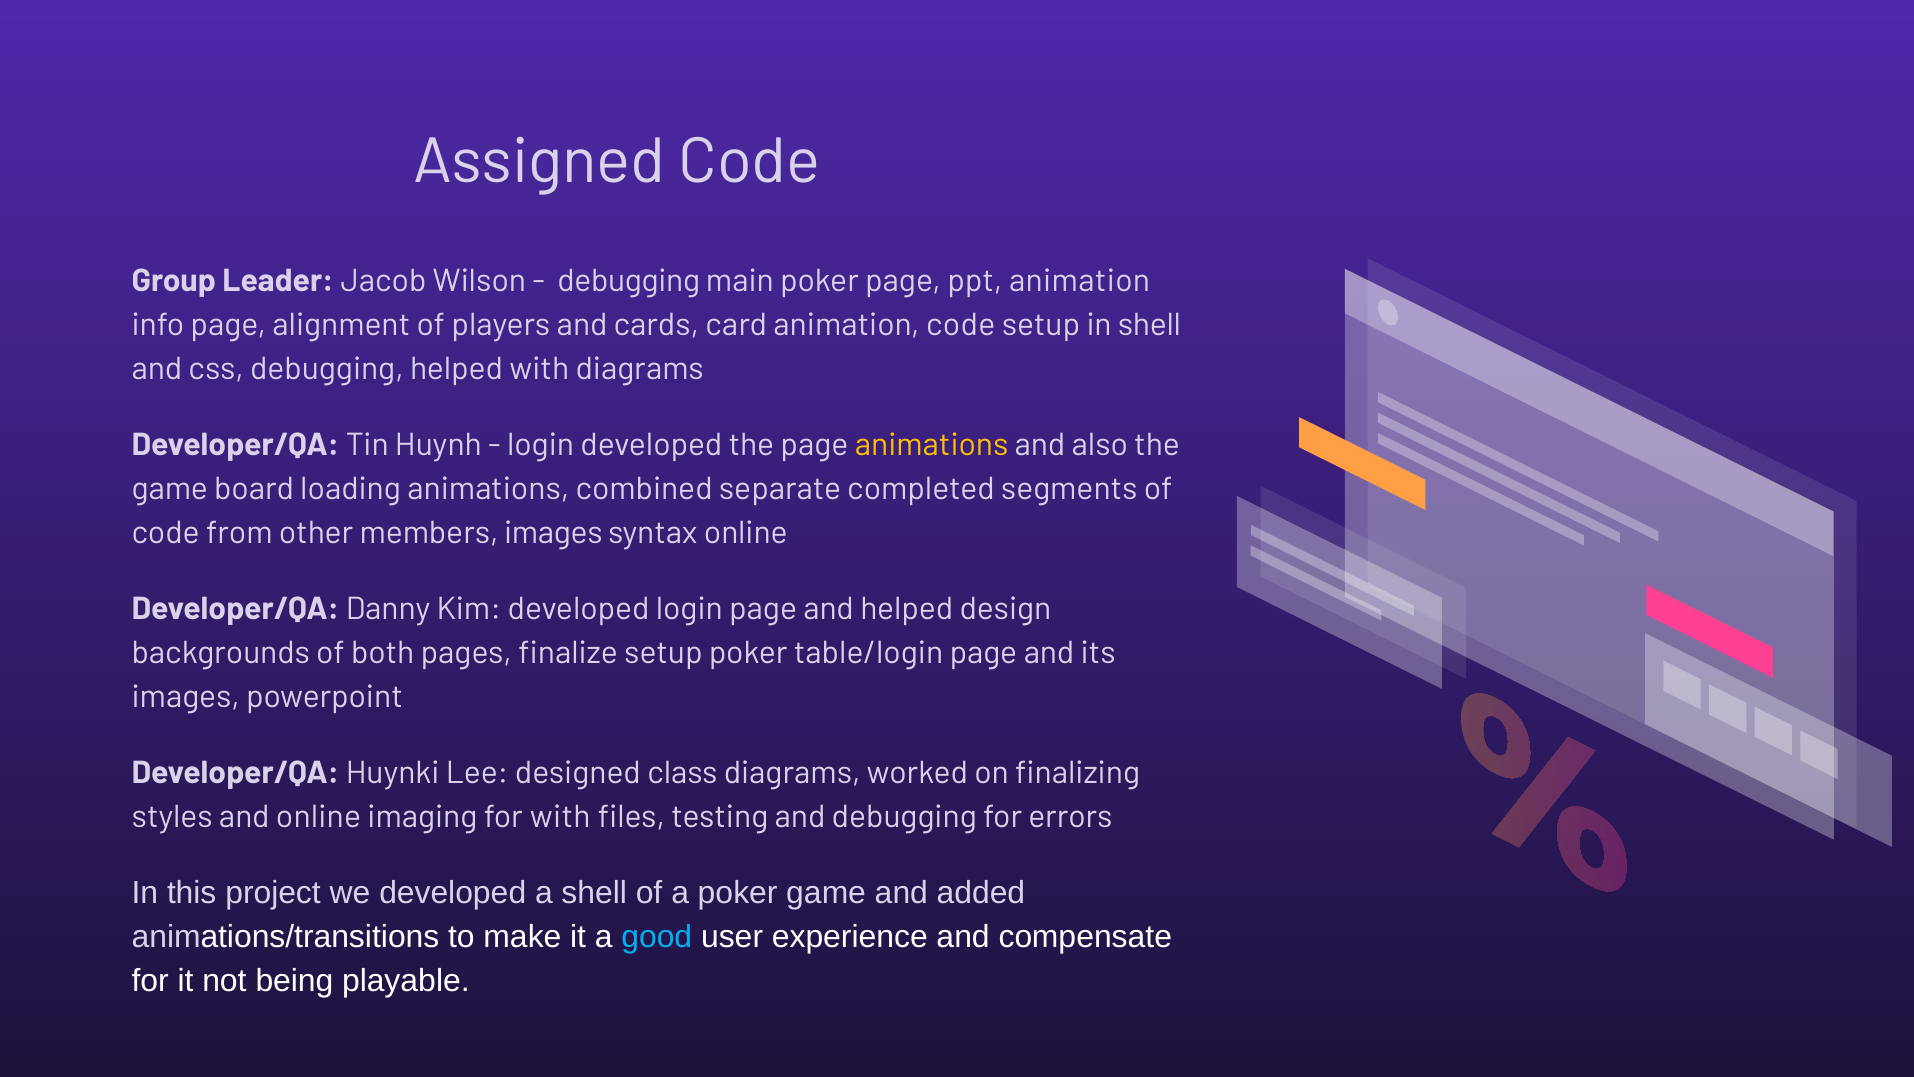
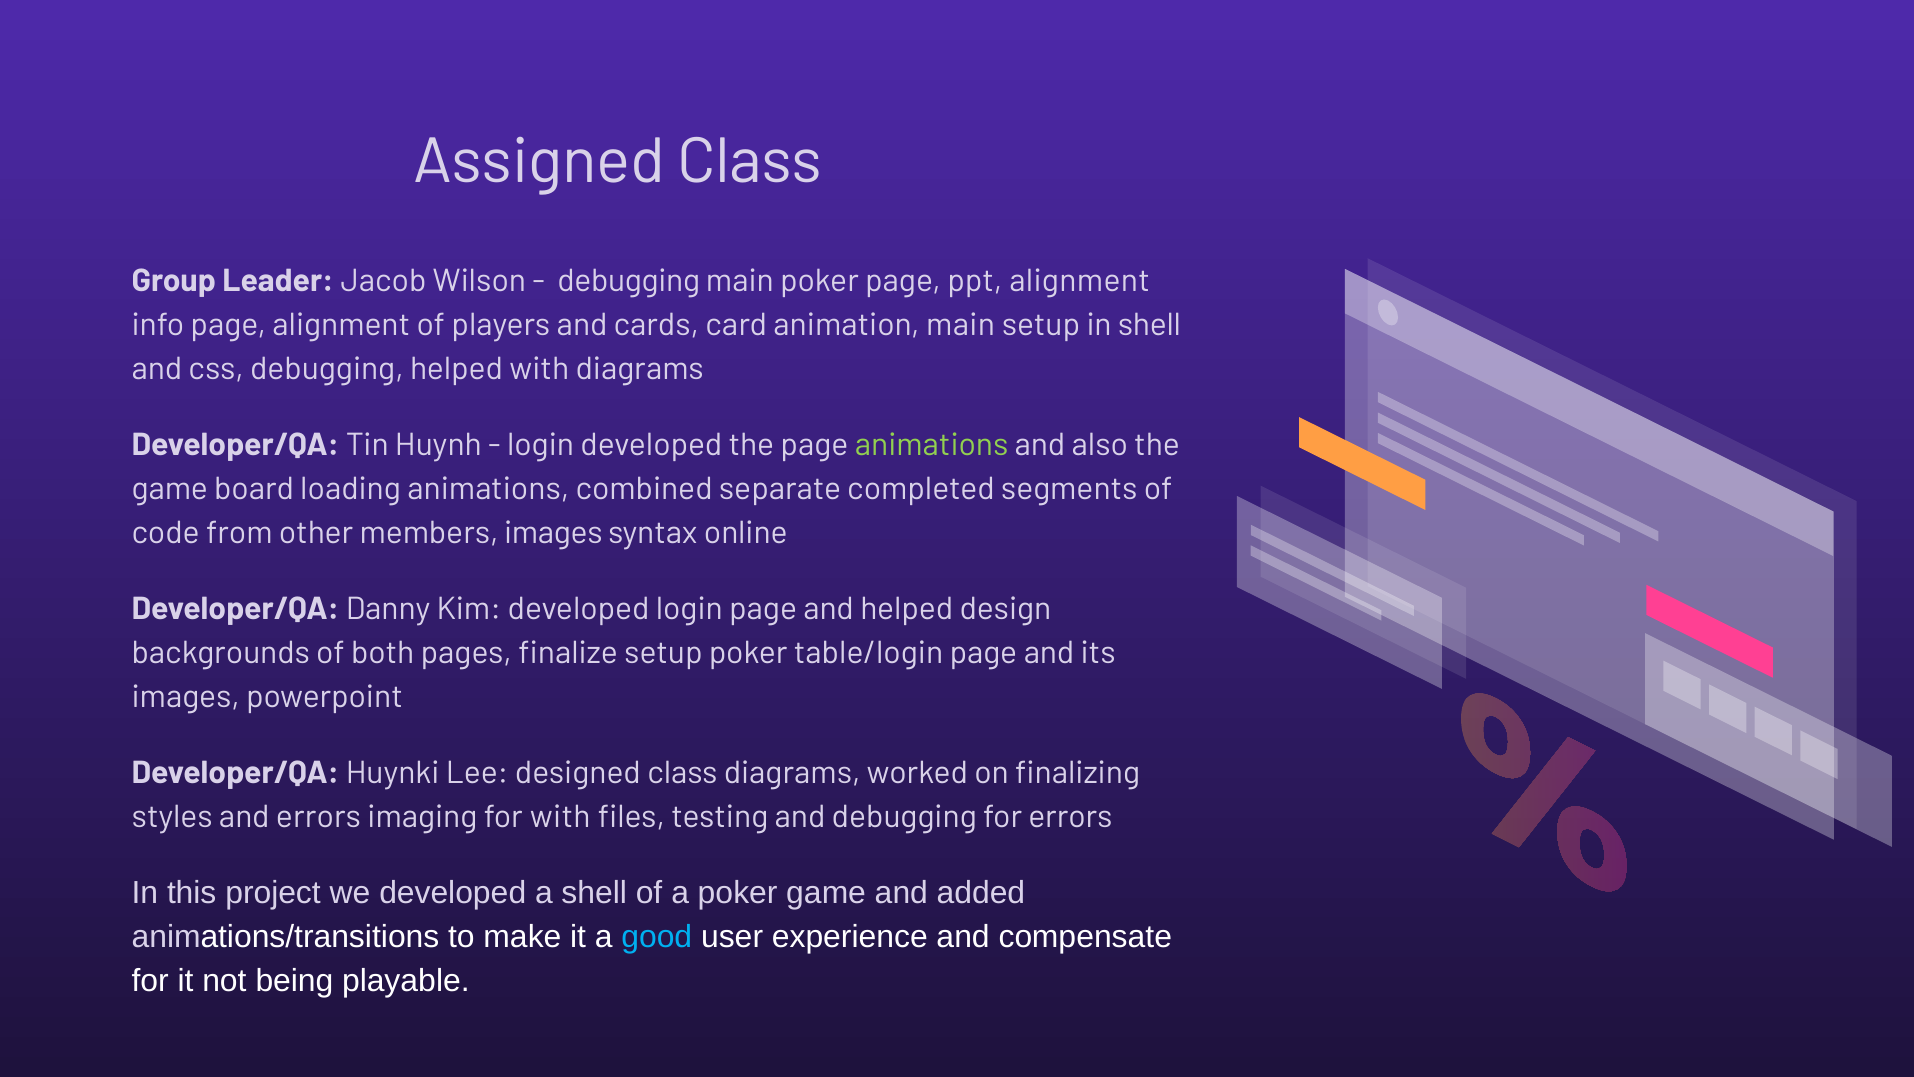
Assigned Code: Code -> Class
ppt animation: animation -> alignment
animation code: code -> main
animations at (932, 445) colour: yellow -> light green
and online: online -> errors
